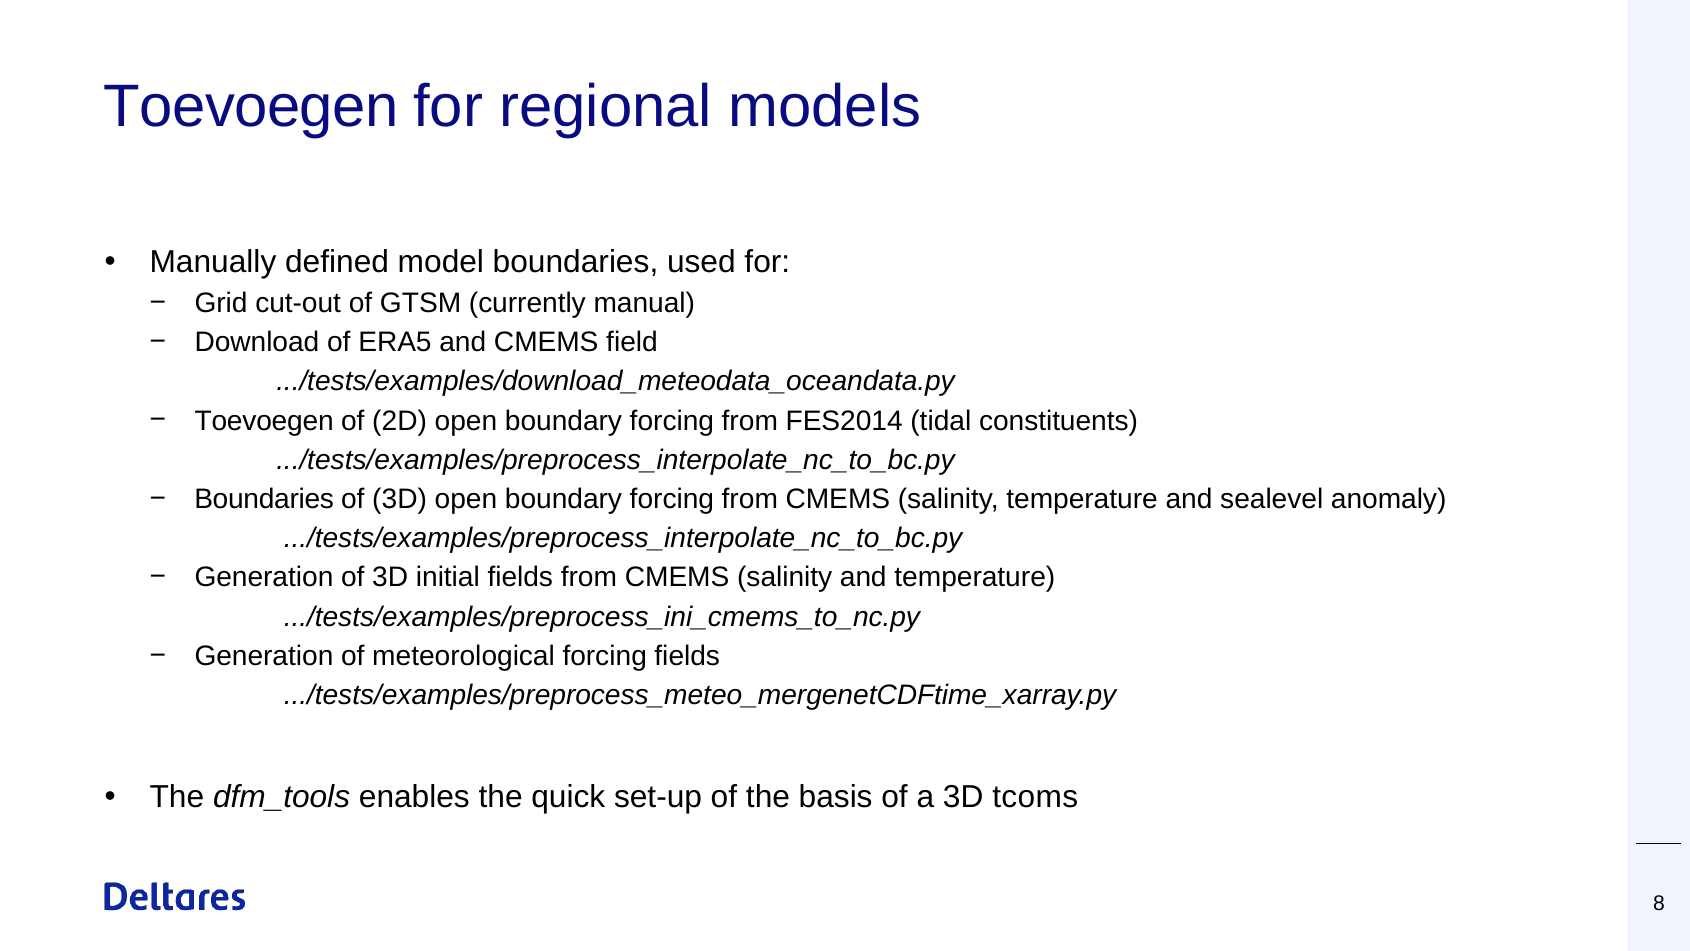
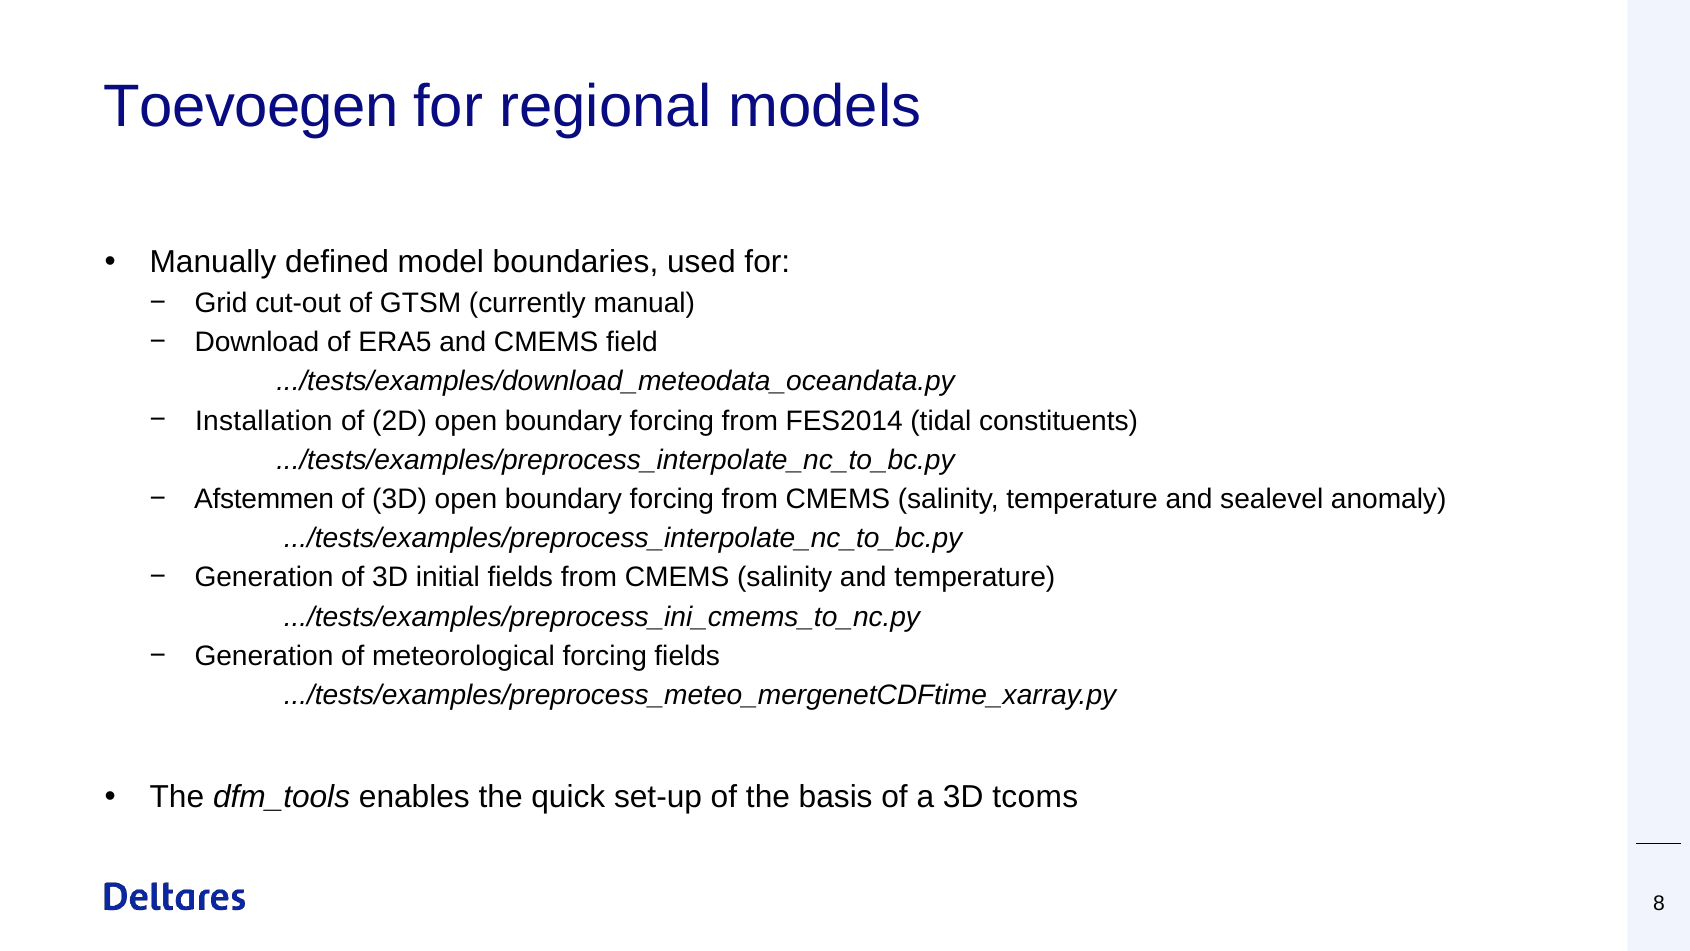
Toevoegen at (264, 421): Toevoegen -> Installation
Boundaries at (264, 499): Boundaries -> Afstemmen
